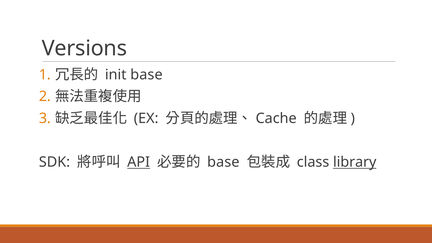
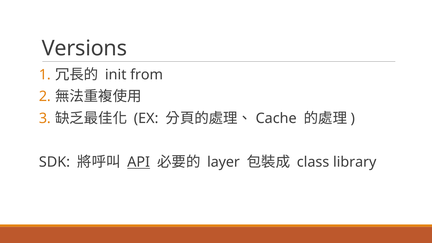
init base: base -> from
base at (223, 162): base -> layer
library underline: present -> none
